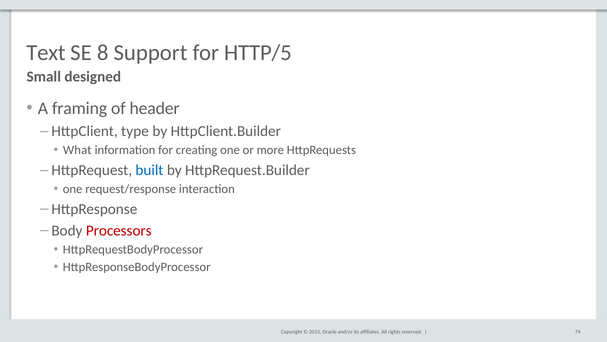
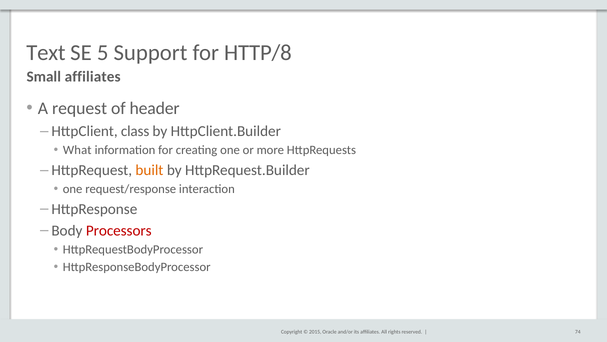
8: 8 -> 5
HTTP/5: HTTP/5 -> HTTP/8
Small designed: designed -> affiliates
framing: framing -> request
type: type -> class
built colour: blue -> orange
